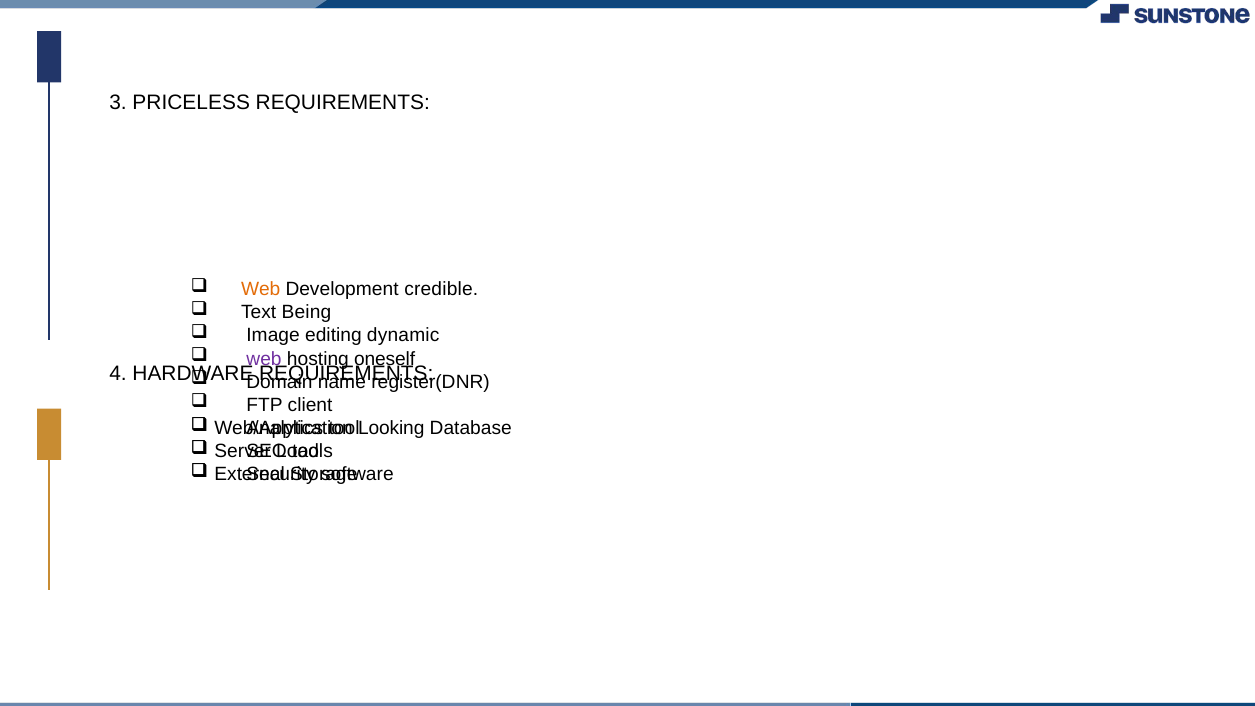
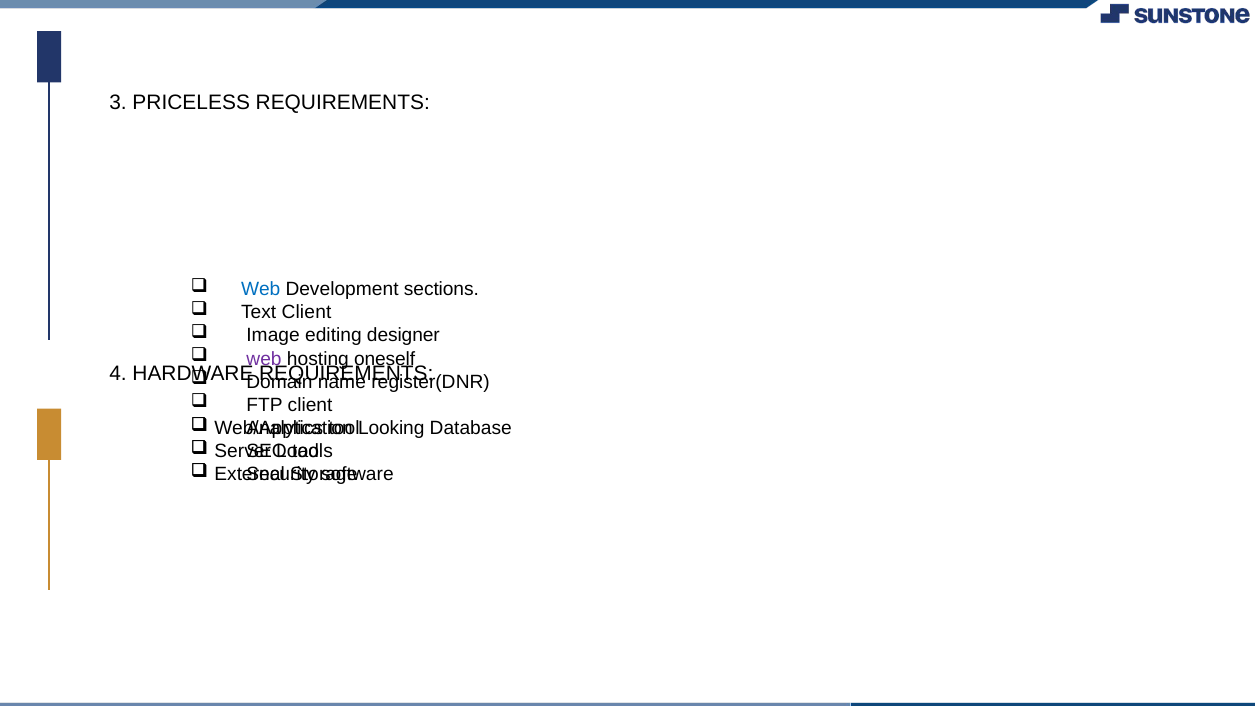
Web at (261, 290) colour: orange -> blue
credible: credible -> sections
Text Being: Being -> Client
dynamic: dynamic -> designer
